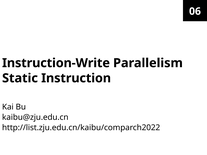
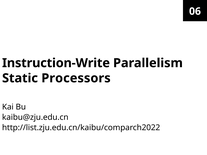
Instruction: Instruction -> Processors
